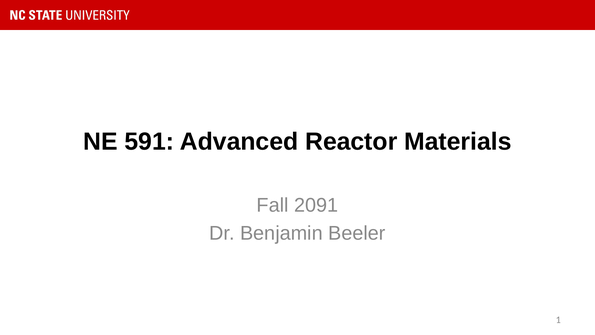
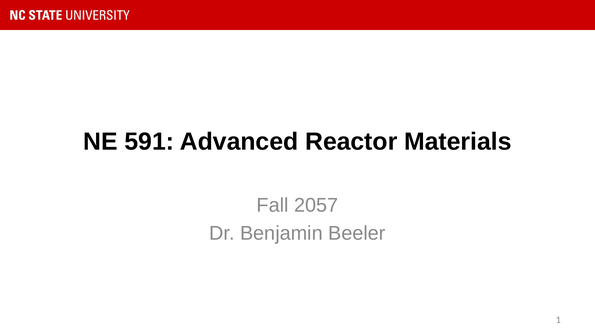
2091: 2091 -> 2057
